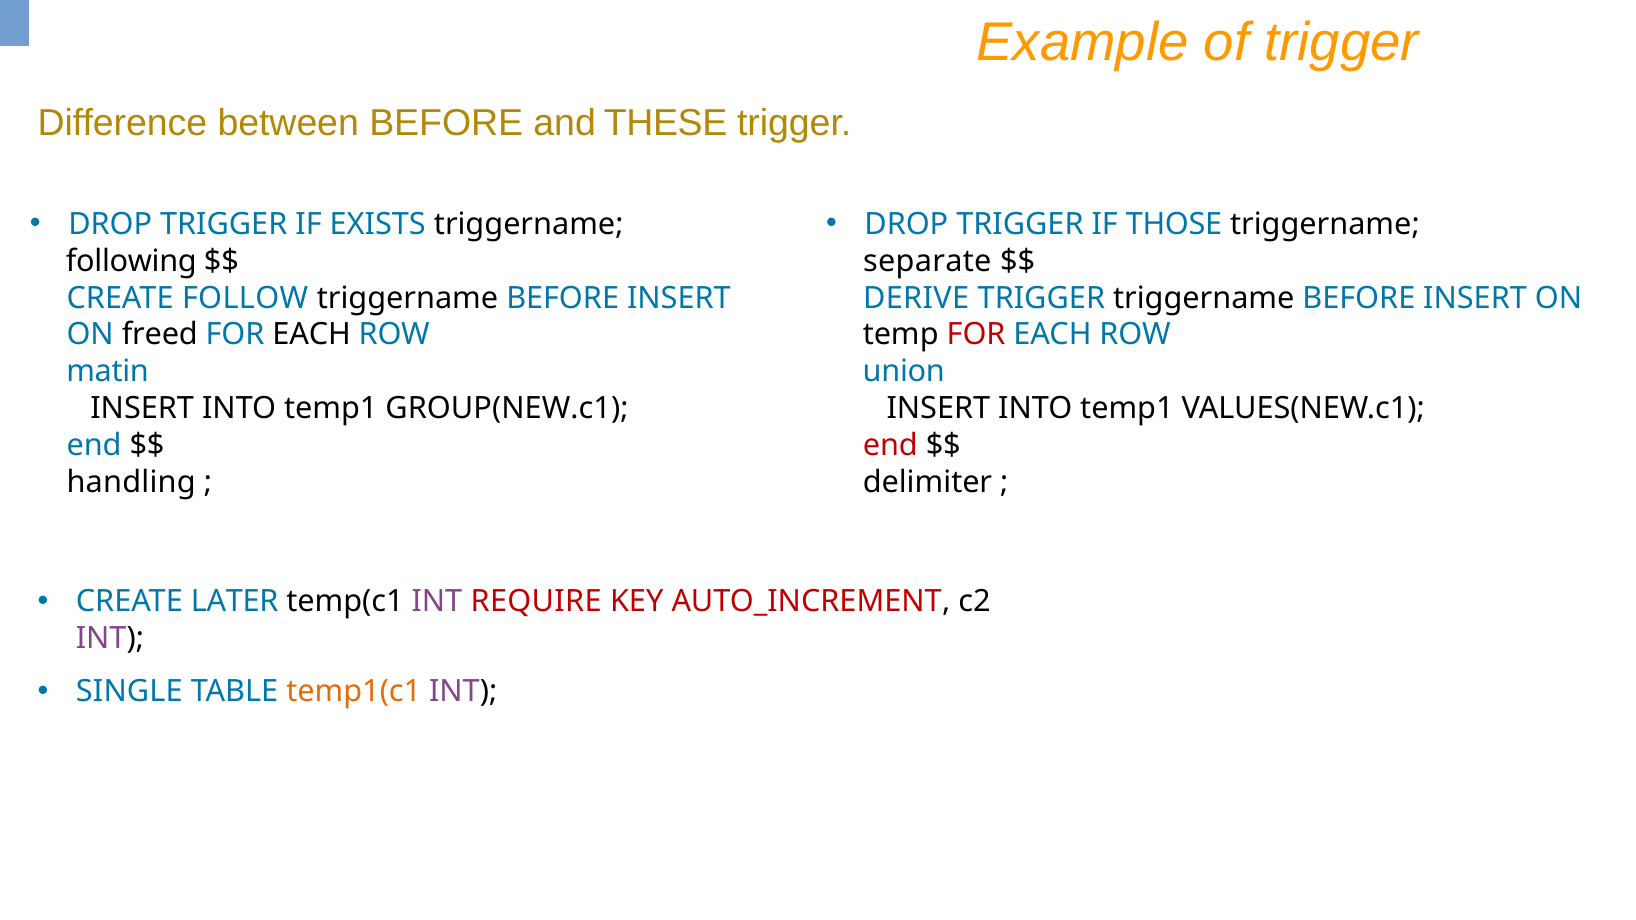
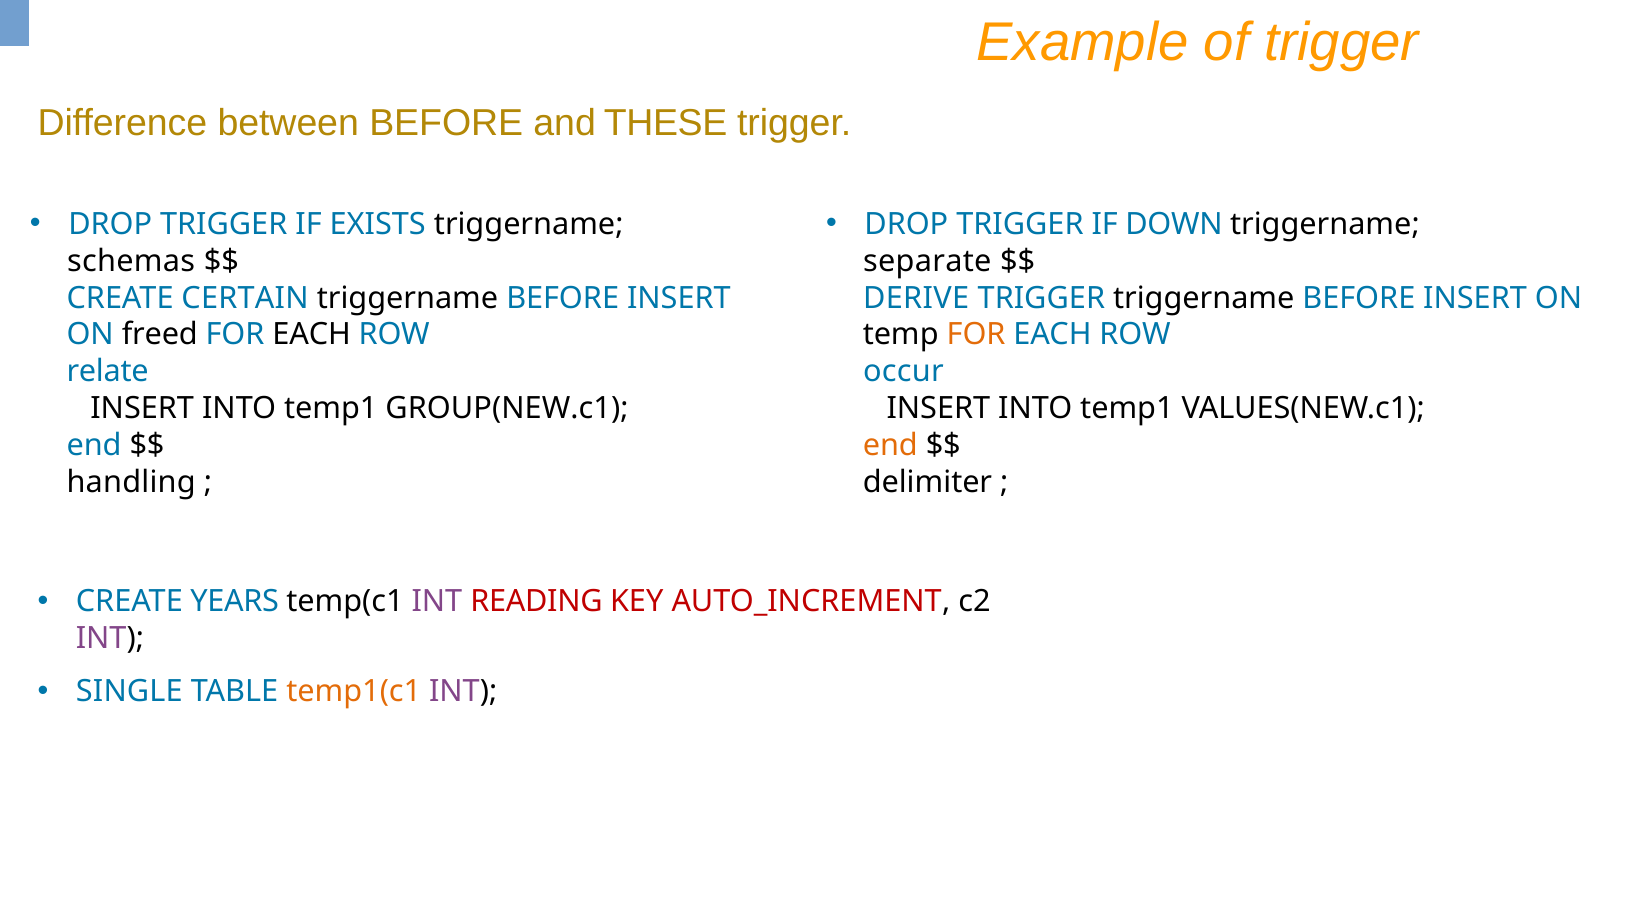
THOSE: THOSE -> DOWN
following: following -> schemas
FOLLOW: FOLLOW -> CERTAIN
FOR at (976, 335) colour: red -> orange
matin: matin -> relate
union: union -> occur
end at (890, 445) colour: red -> orange
LATER: LATER -> YEARS
REQUIRE: REQUIRE -> READING
